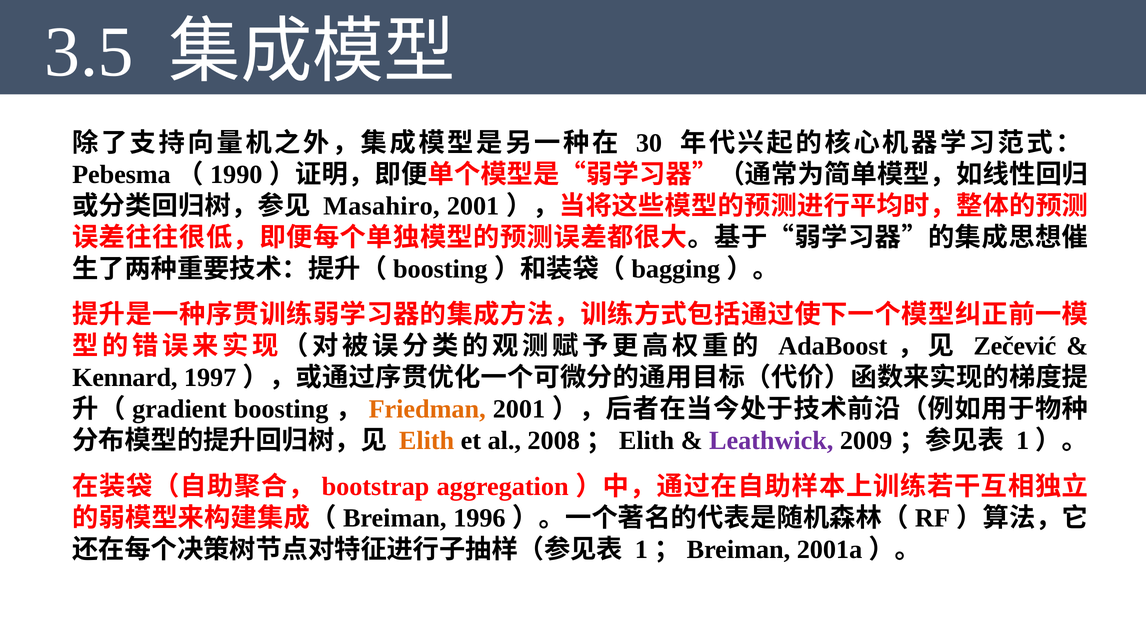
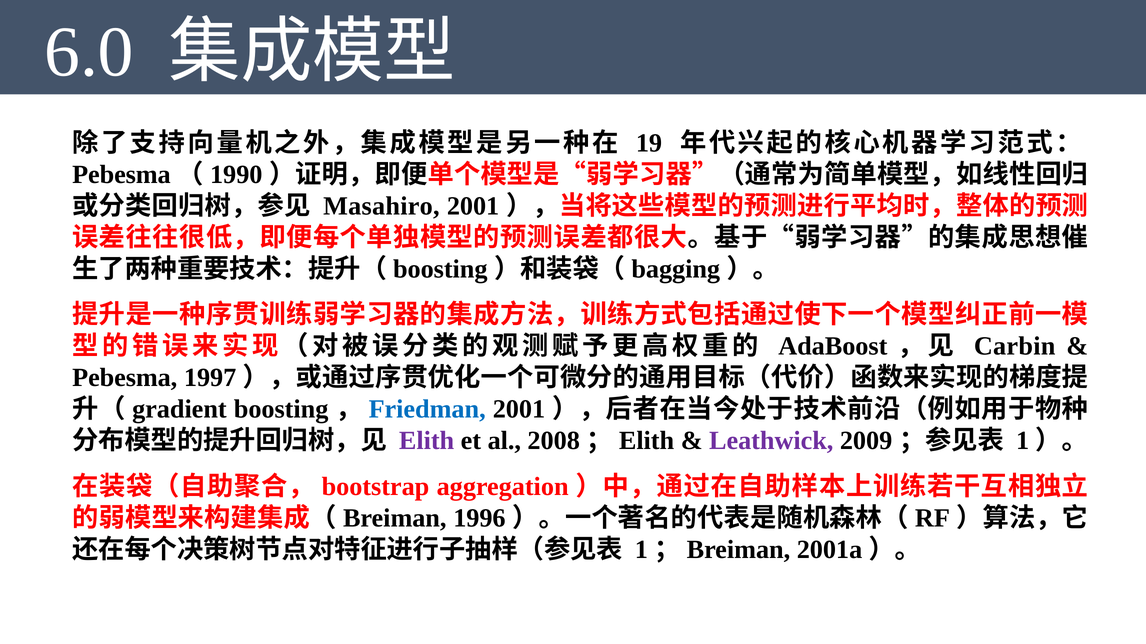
3.5: 3.5 -> 6.0
30: 30 -> 19
Zečević: Zečević -> Carbin
Kennard at (125, 378): Kennard -> Pebesma
Friedman colour: orange -> blue
Elith colour: orange -> purple
